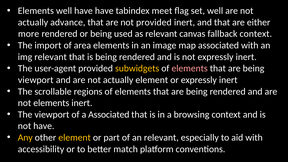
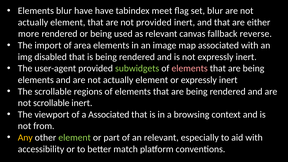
Elements well: well -> blur
set well: well -> blur
advance at (68, 22): advance -> element
fallback context: context -> reverse
img relevant: relevant -> disabled
subwidgets colour: yellow -> light green
viewport at (36, 80): viewport -> elements
not elements: elements -> scrollable
not have: have -> from
element at (75, 138) colour: yellow -> light green
